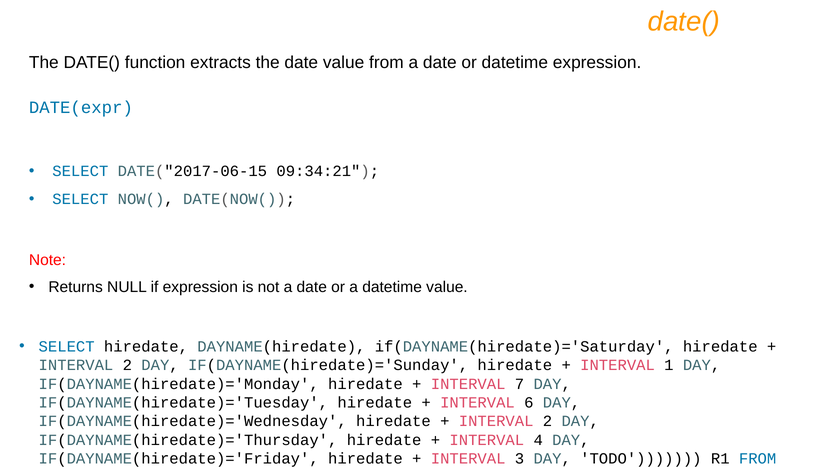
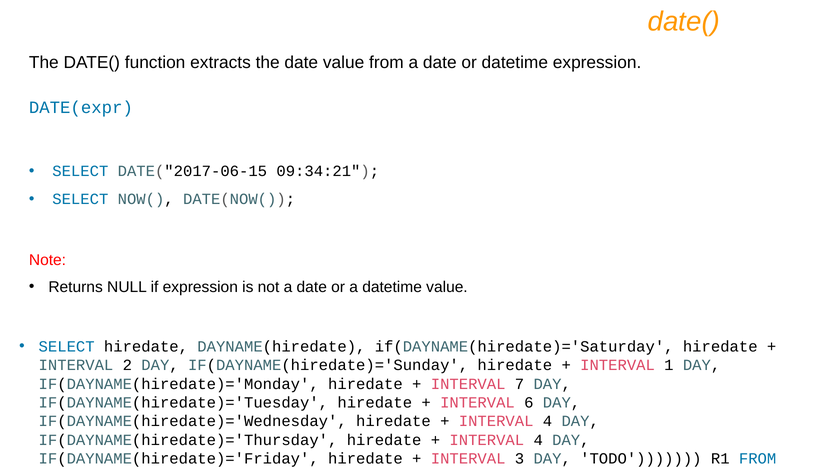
2 at (548, 421): 2 -> 4
